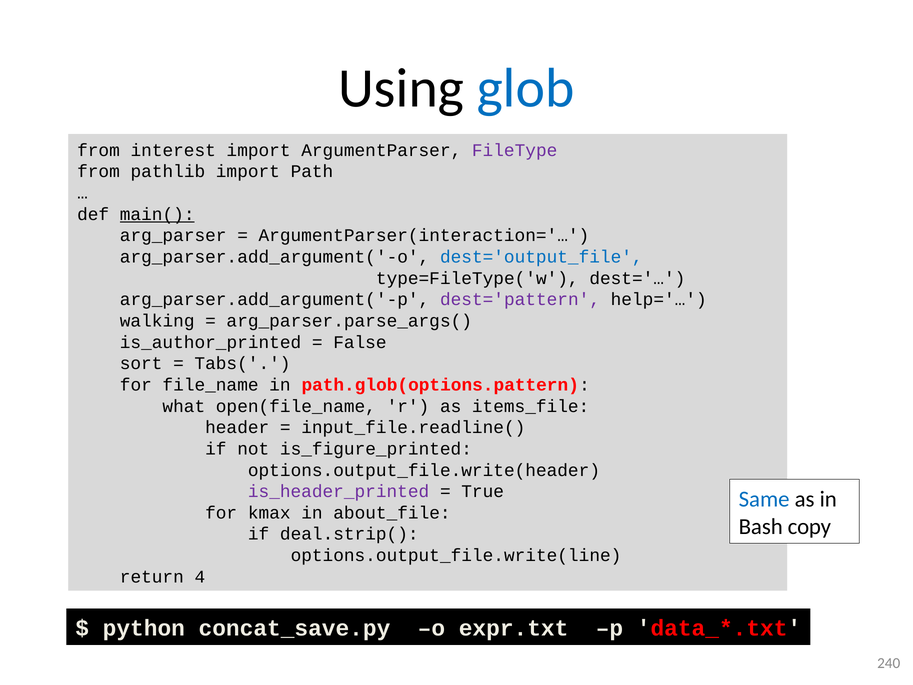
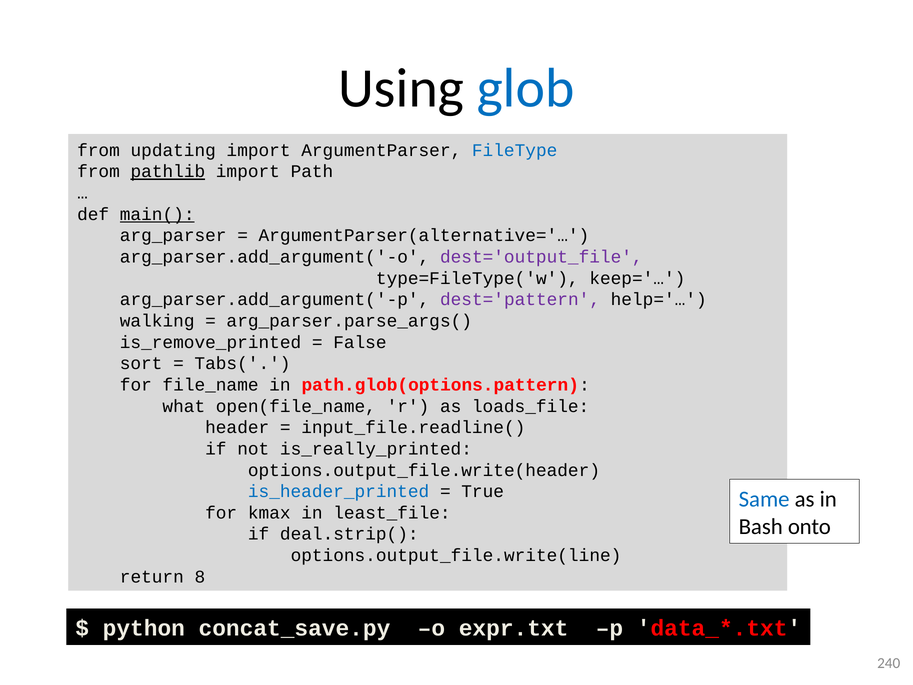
interest: interest -> updating
FileType colour: purple -> blue
pathlib underline: none -> present
ArgumentParser(interaction='…: ArgumentParser(interaction='… -> ArgumentParser(alternative='…
dest='output_file colour: blue -> purple
dest='…: dest='… -> keep='…
is_author_printed: is_author_printed -> is_remove_printed
items_file: items_file -> loads_file
is_figure_printed: is_figure_printed -> is_really_printed
is_header_printed colour: purple -> blue
about_file: about_file -> least_file
copy: copy -> onto
4: 4 -> 8
